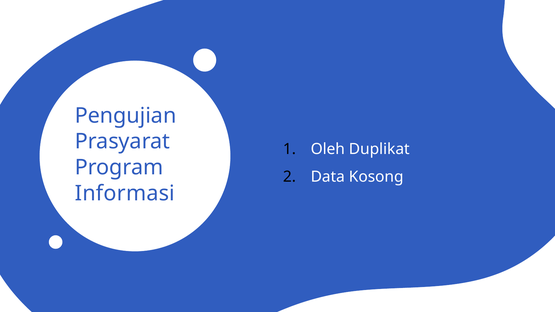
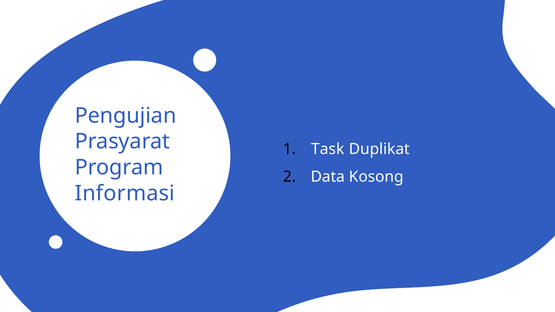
Oleh: Oleh -> Task
